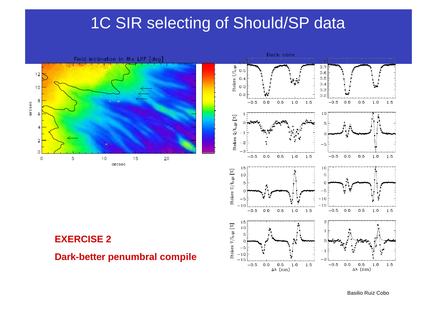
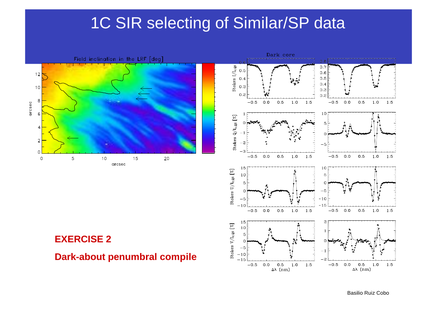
Should/SP: Should/SP -> Similar/SP
Dark-better: Dark-better -> Dark-about
